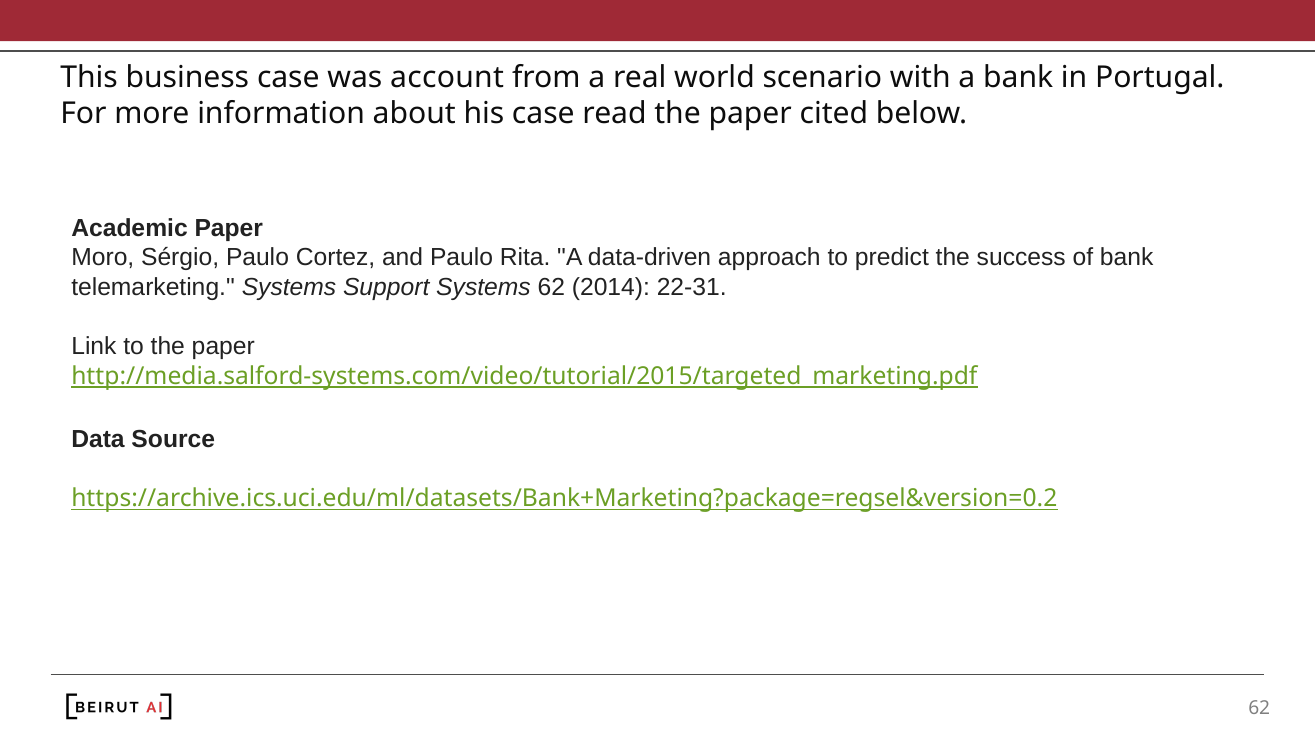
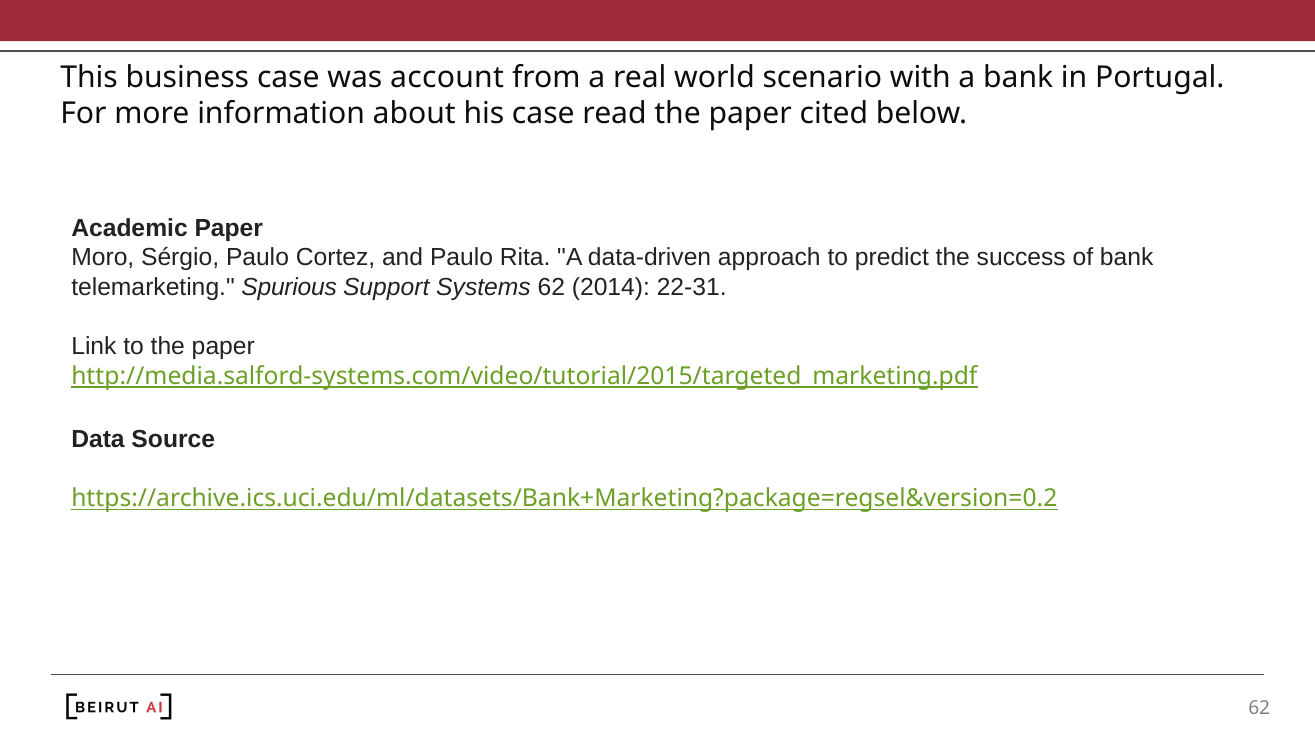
telemarketing Systems: Systems -> Spurious
